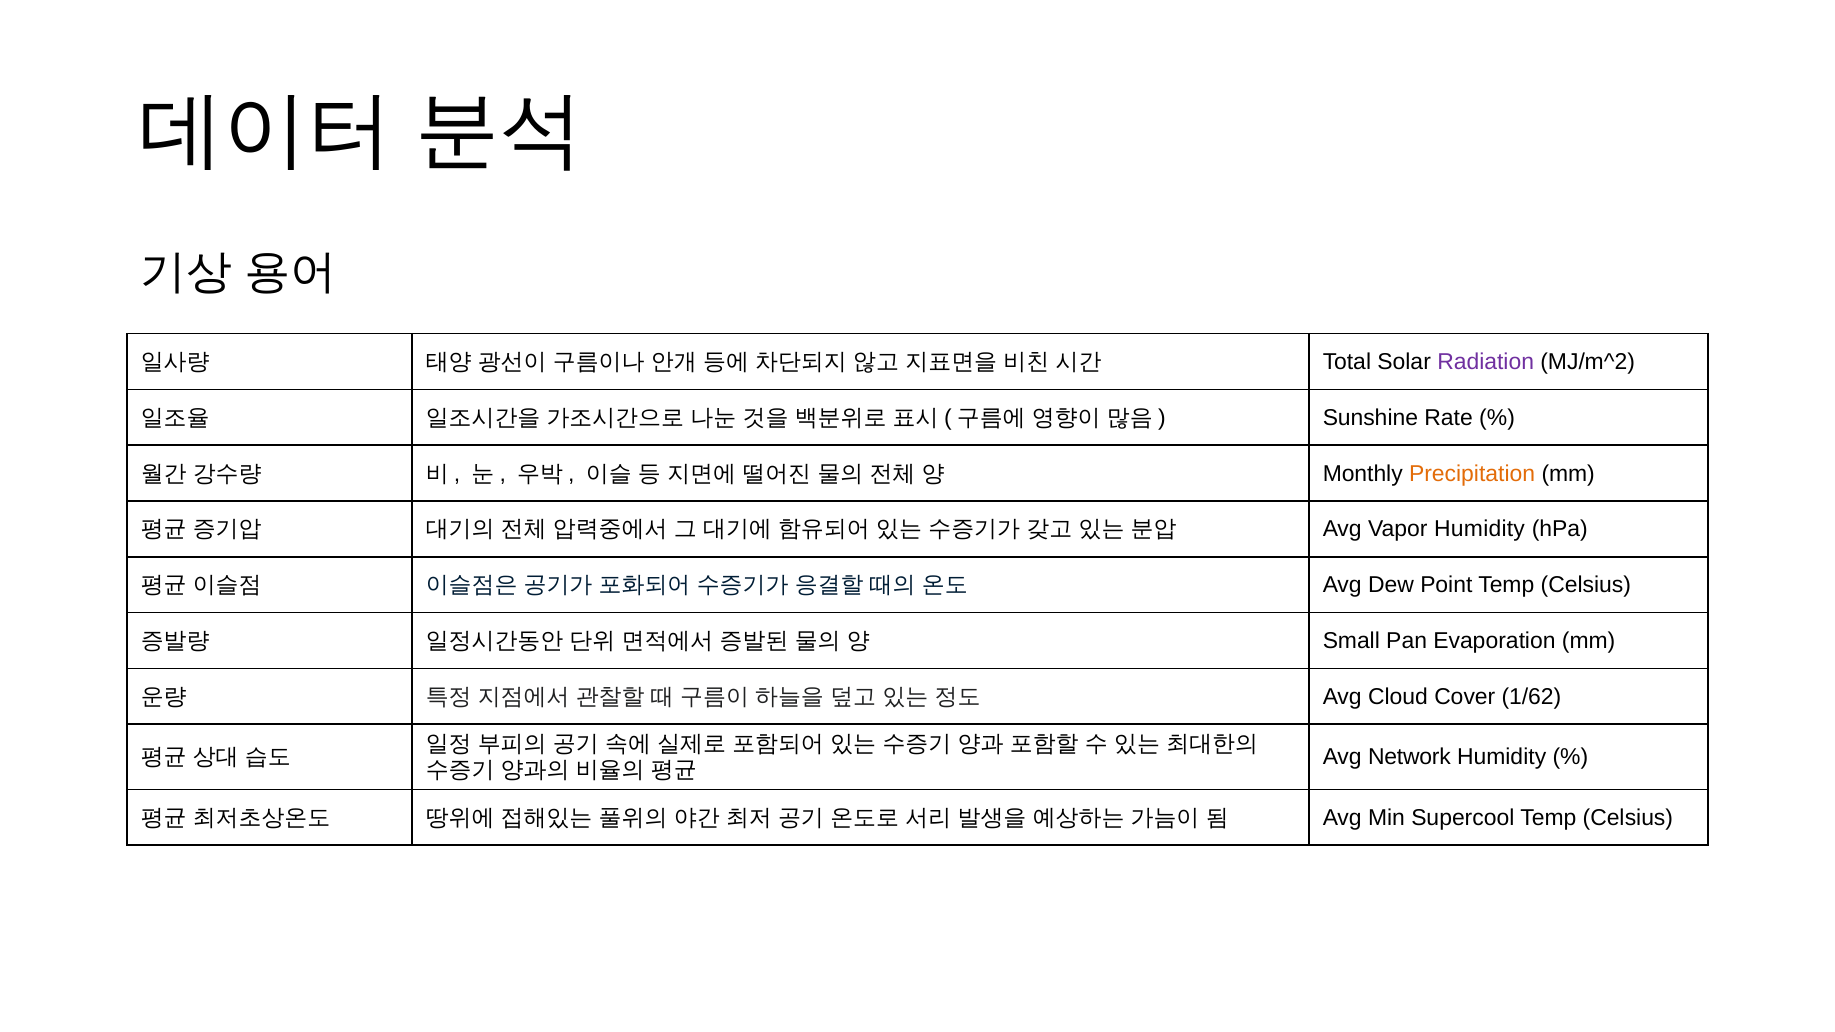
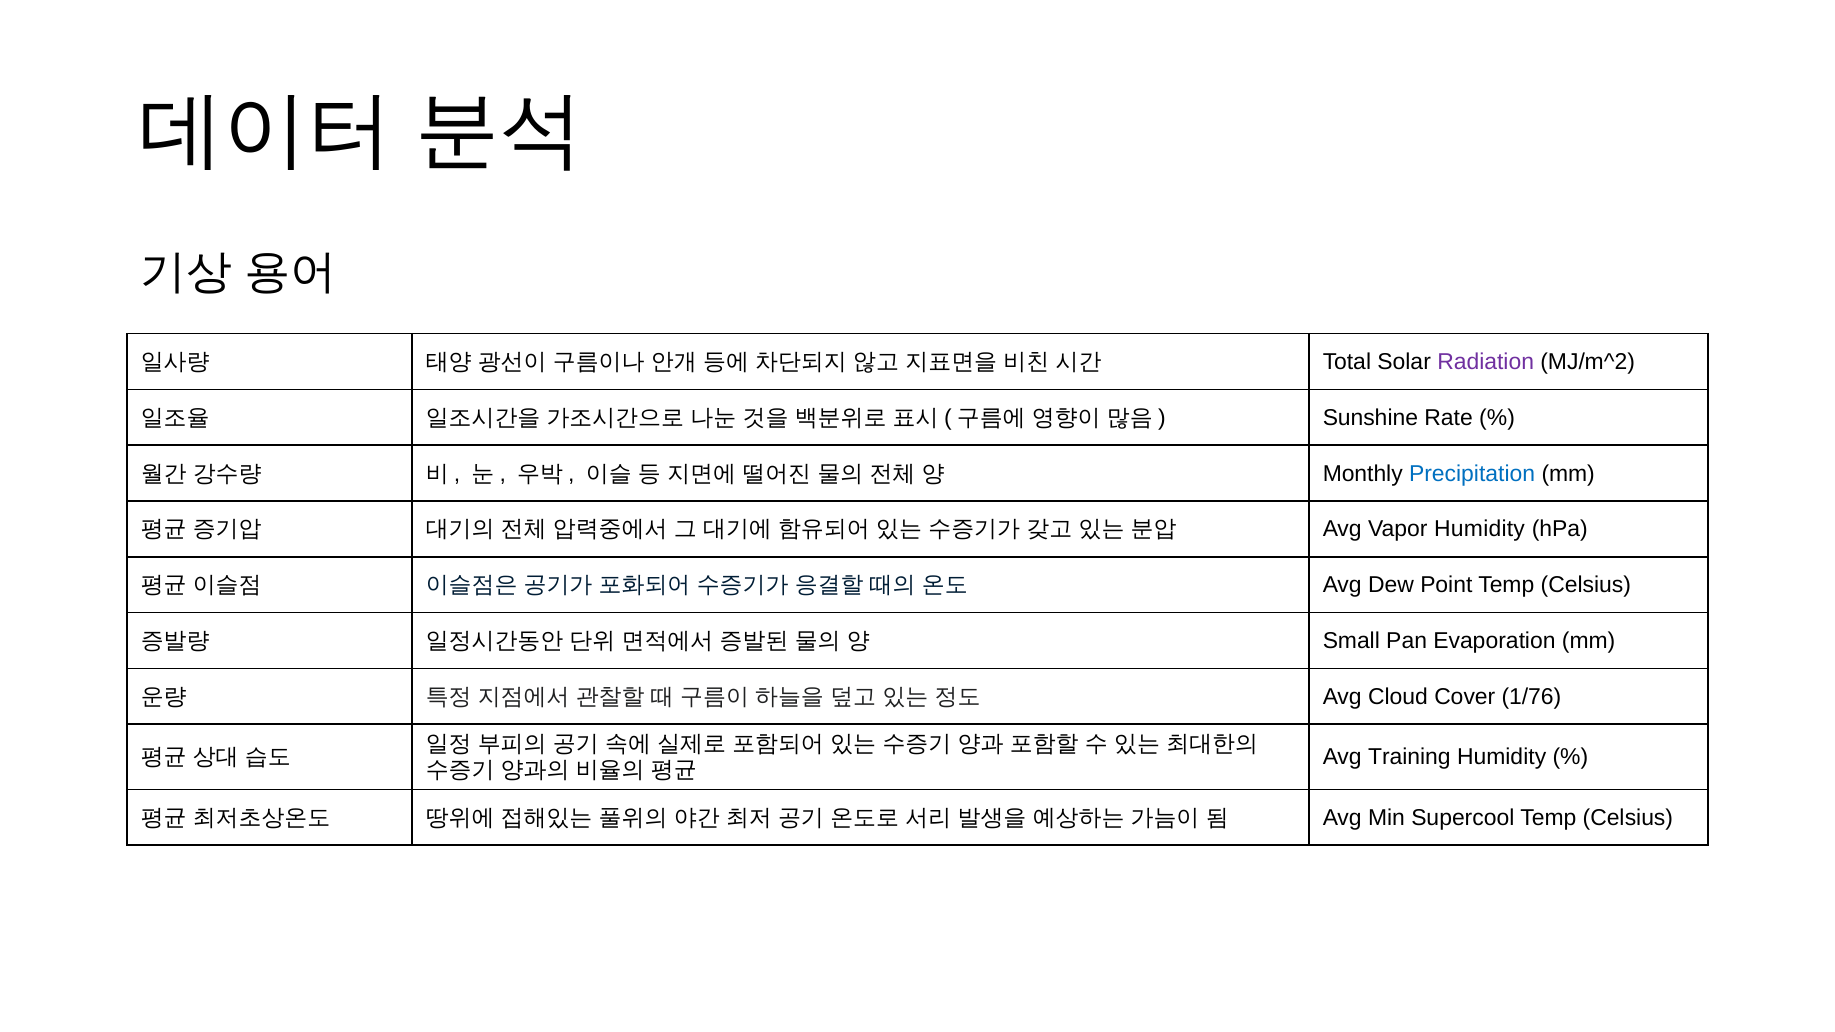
Precipitation colour: orange -> blue
1/62: 1/62 -> 1/76
Network: Network -> Training
